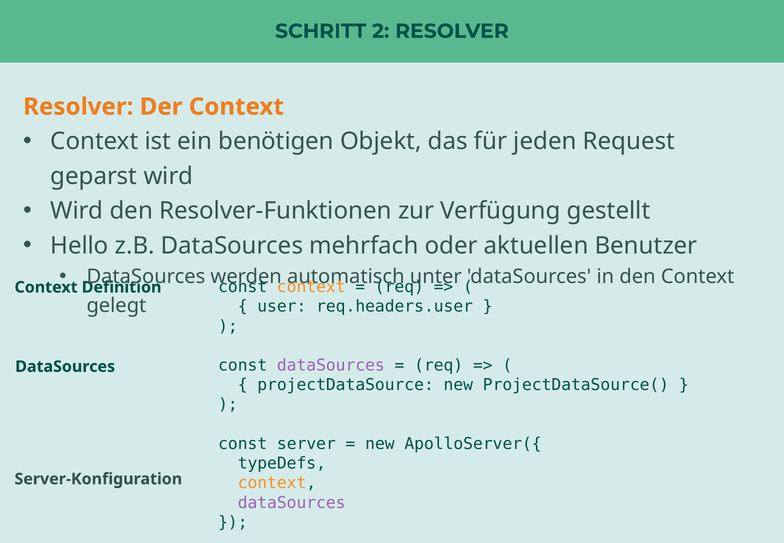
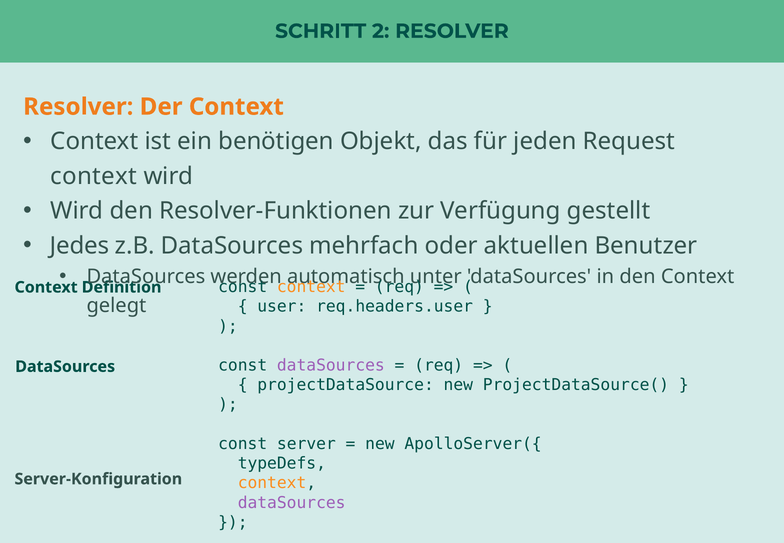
geparst at (94, 176): geparst -> context
Hello: Hello -> Jedes
